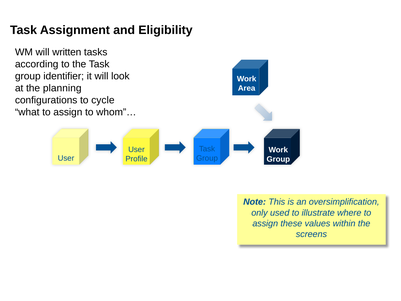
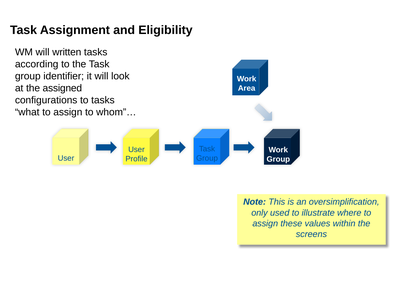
planning: planning -> assigned
to cycle: cycle -> tasks
